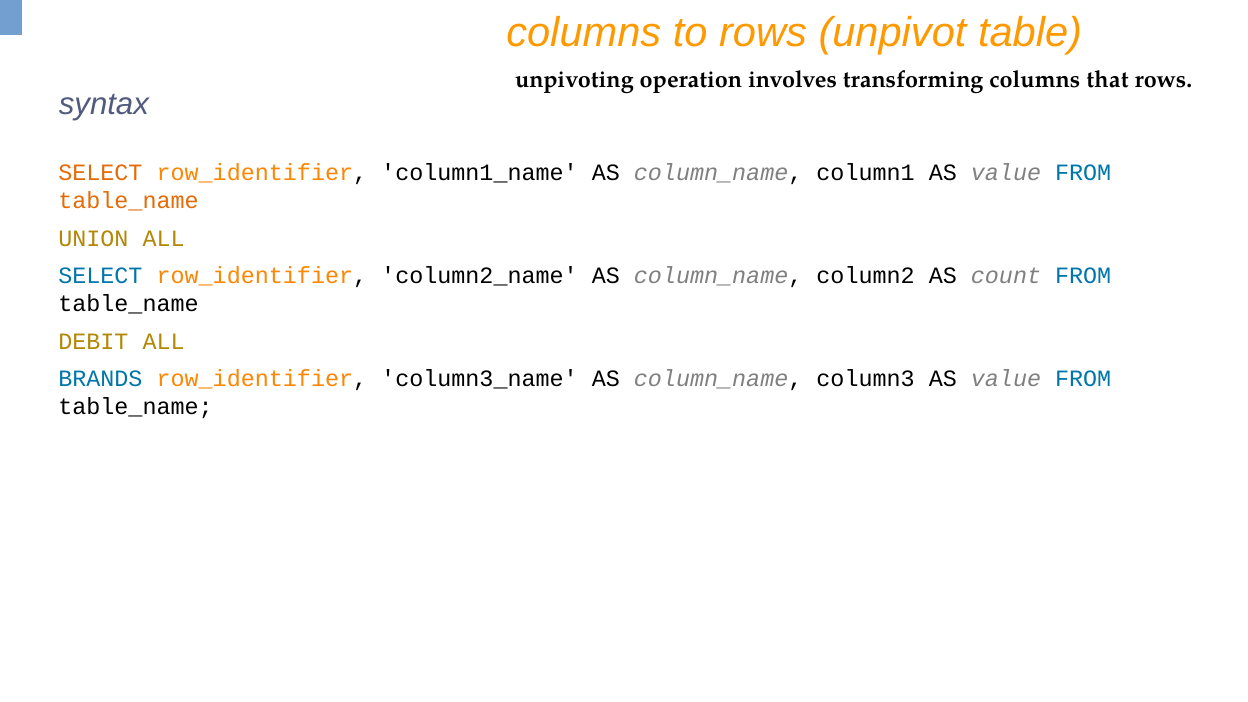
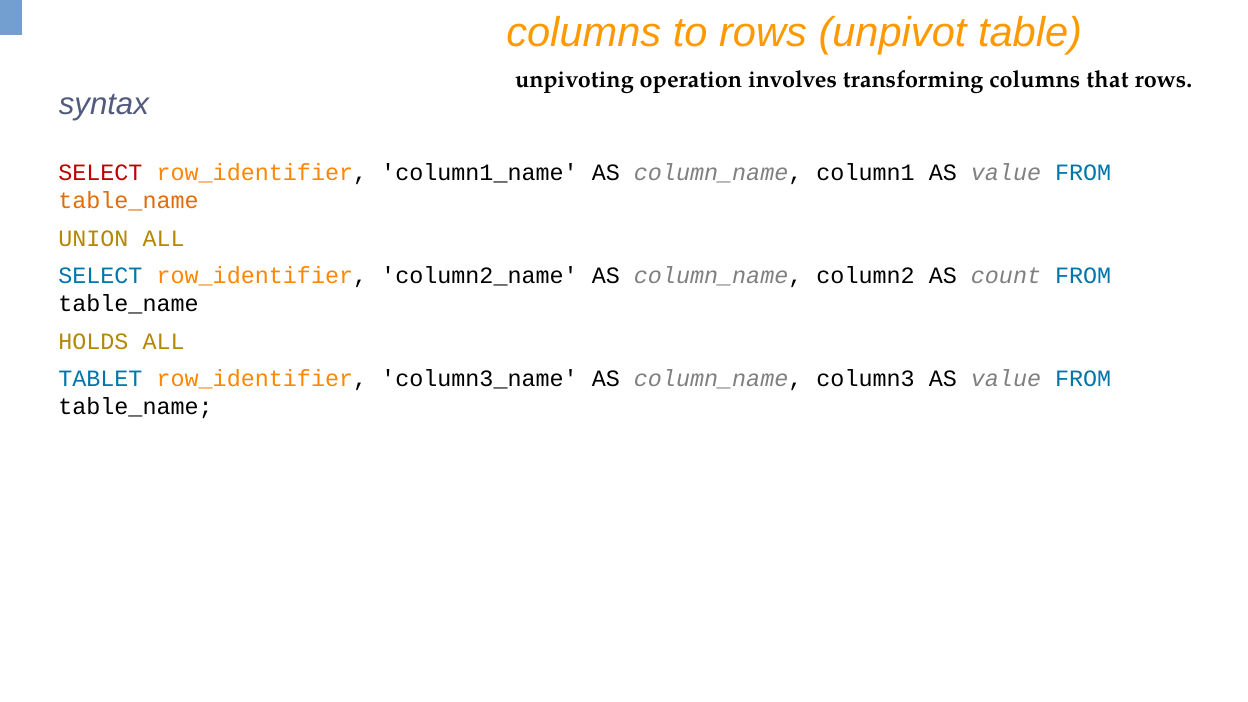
SELECT at (100, 173) colour: orange -> red
DEBIT: DEBIT -> HOLDS
BRANDS: BRANDS -> TABLET
